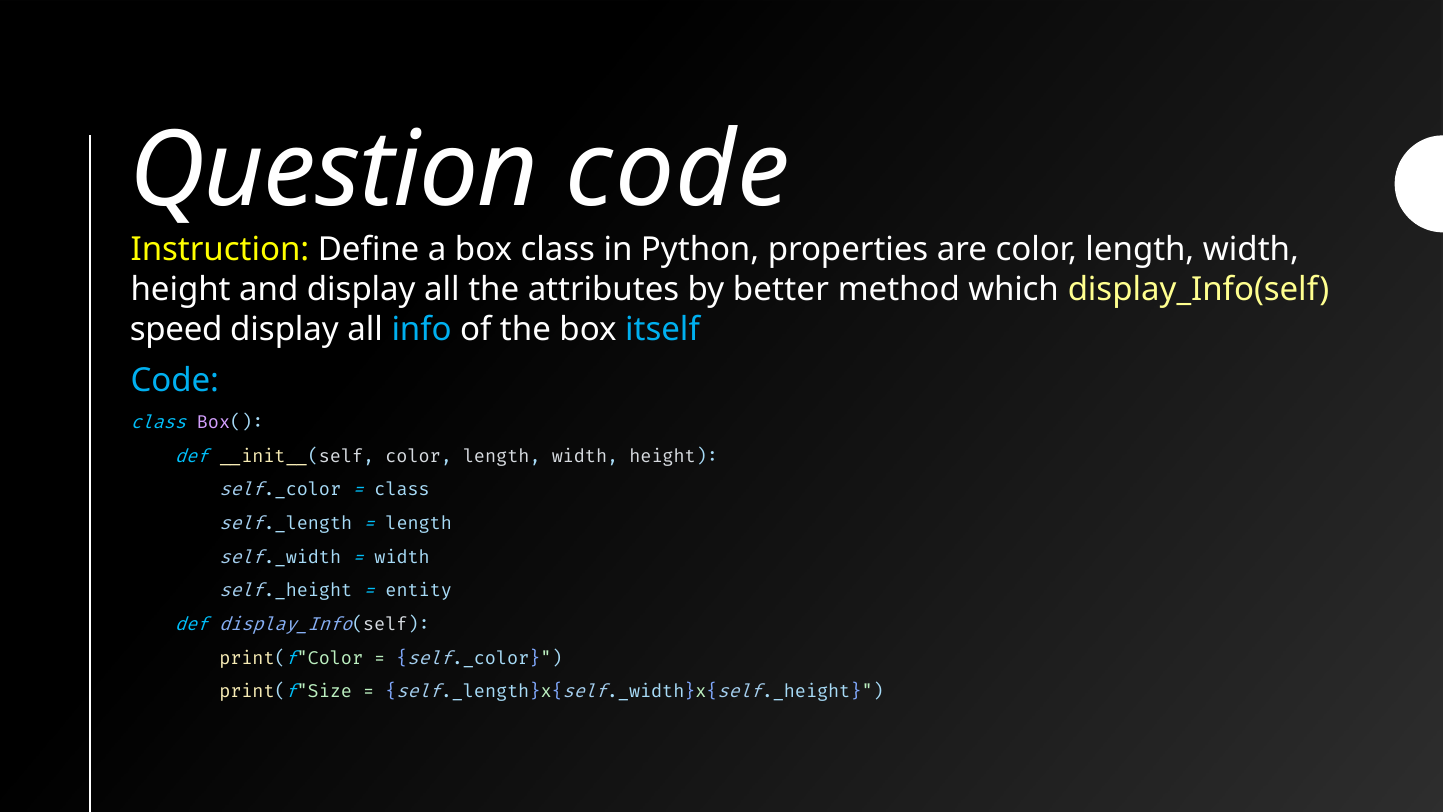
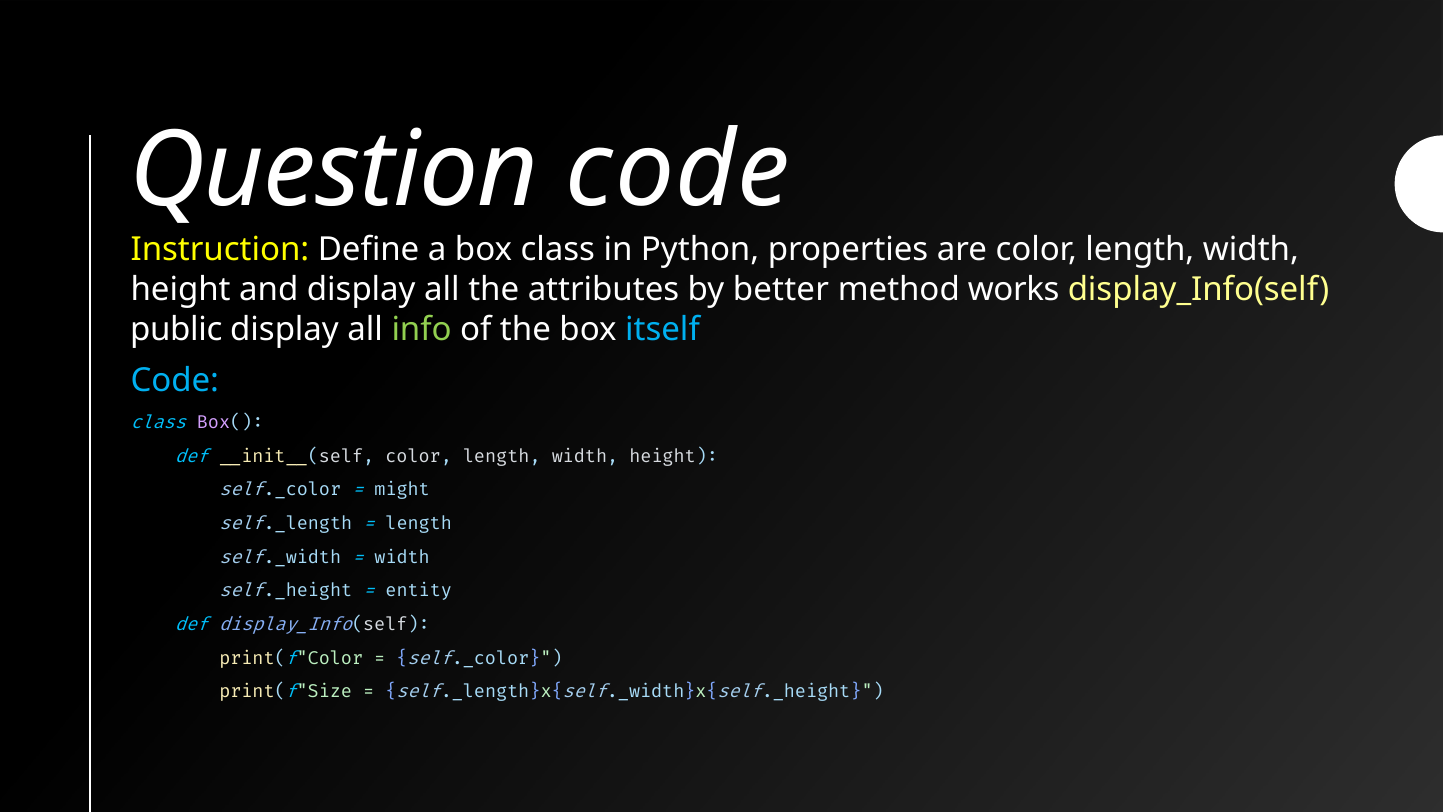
which: which -> works
speed: speed -> public
info colour: light blue -> light green
class at (402, 490): class -> might
